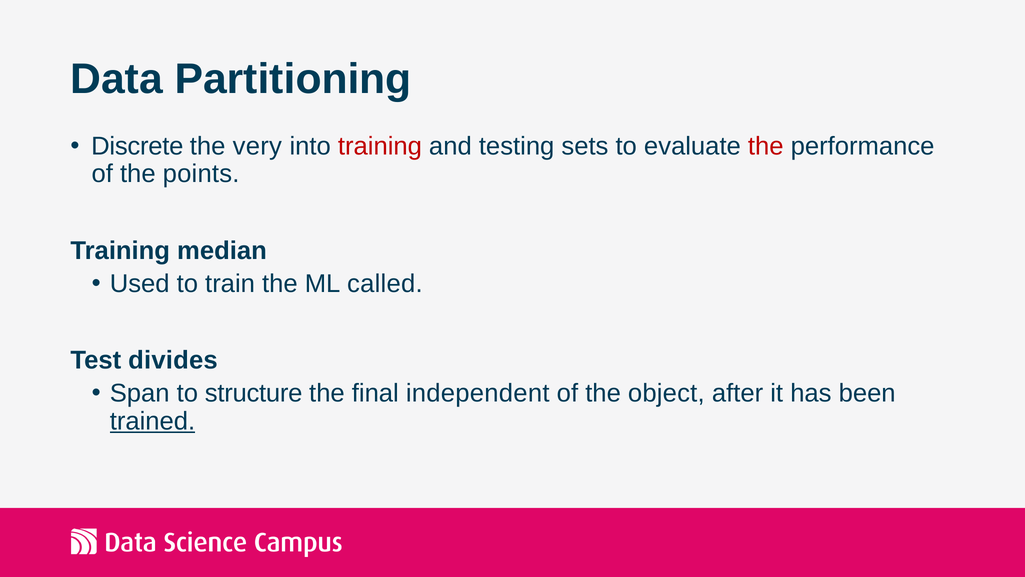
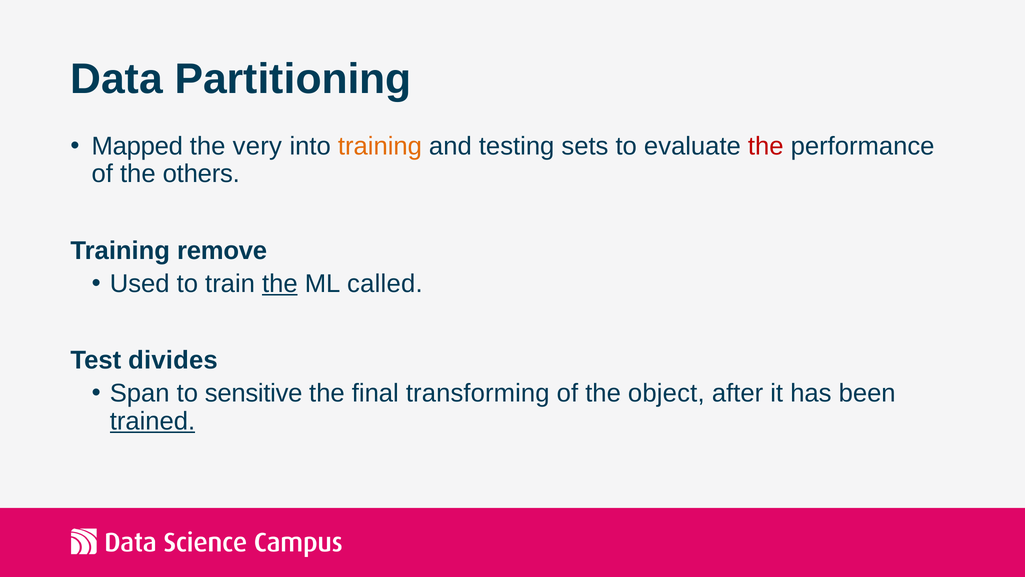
Discrete: Discrete -> Mapped
training at (380, 146) colour: red -> orange
points: points -> others
median: median -> remove
the at (280, 283) underline: none -> present
structure: structure -> sensitive
independent: independent -> transforming
